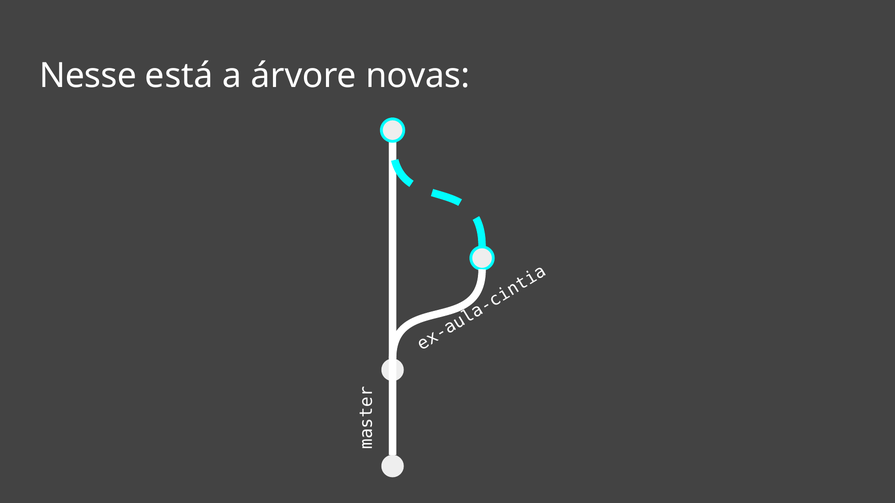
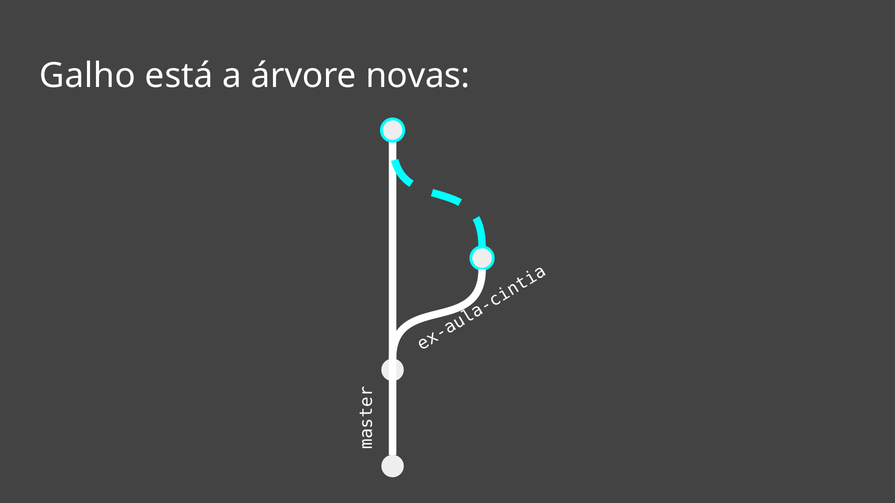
Nesse: Nesse -> Galho
